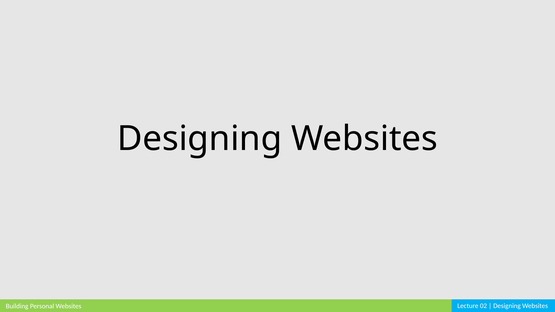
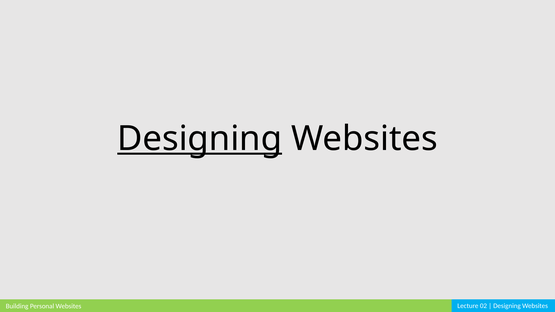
Designing at (200, 139) underline: none -> present
